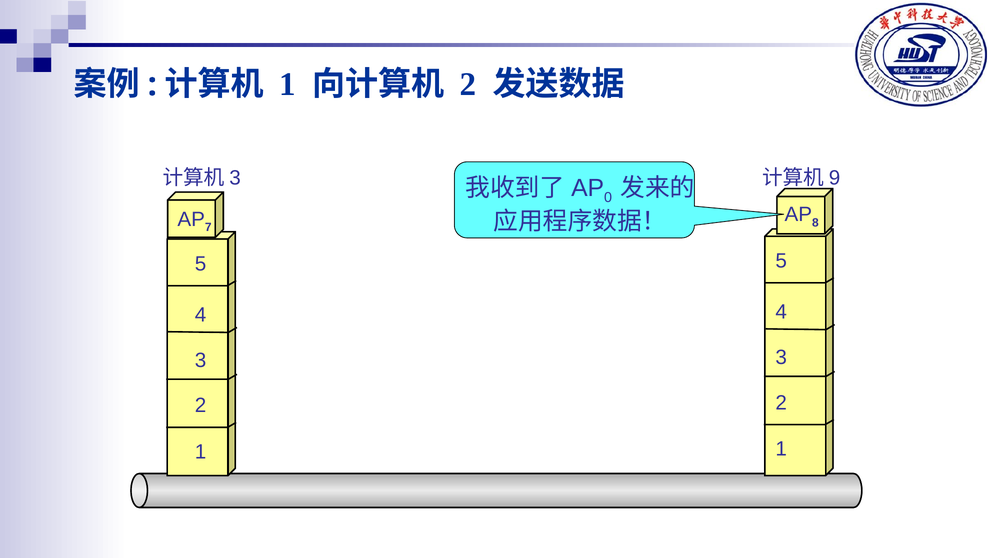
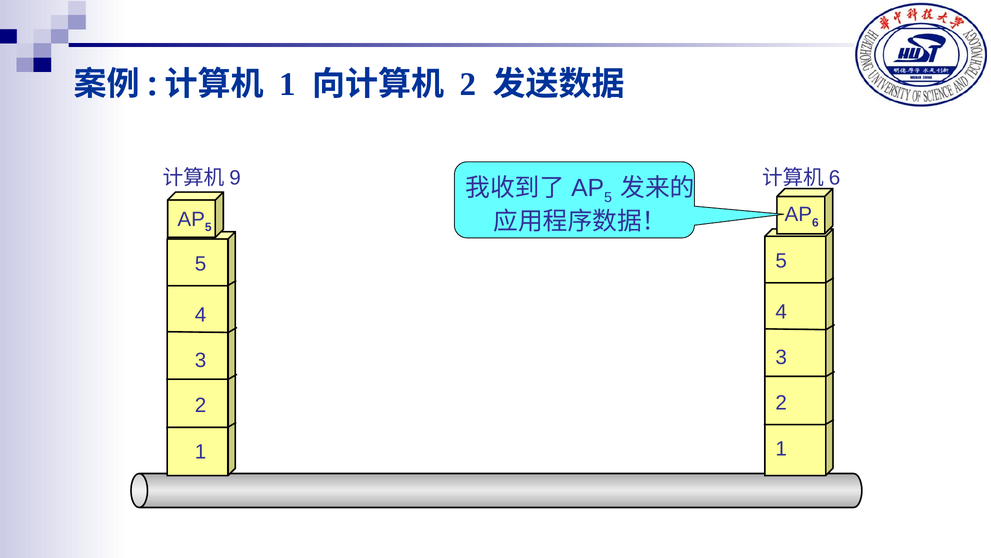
3 at (235, 178): 3 -> 9
9 at (835, 178): 9 -> 6
0 at (608, 197): 0 -> 5
8 at (815, 222): 8 -> 6
7 at (208, 227): 7 -> 5
